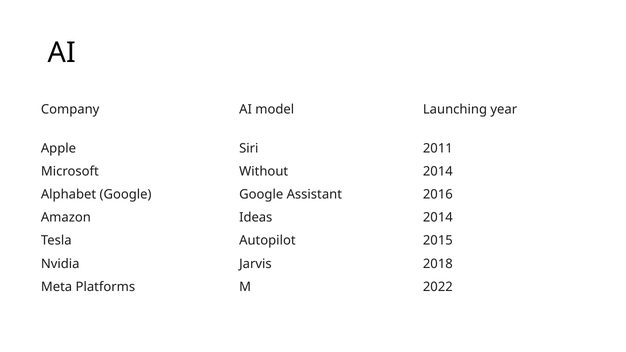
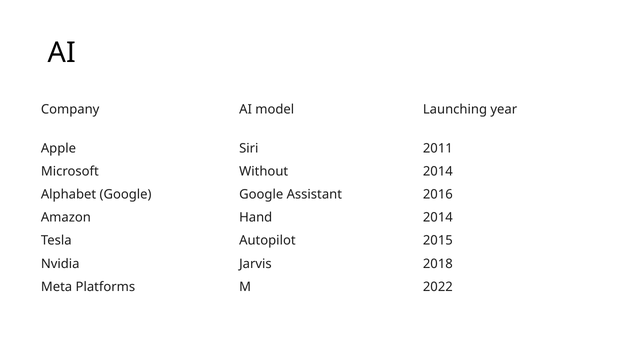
Ideas: Ideas -> Hand
